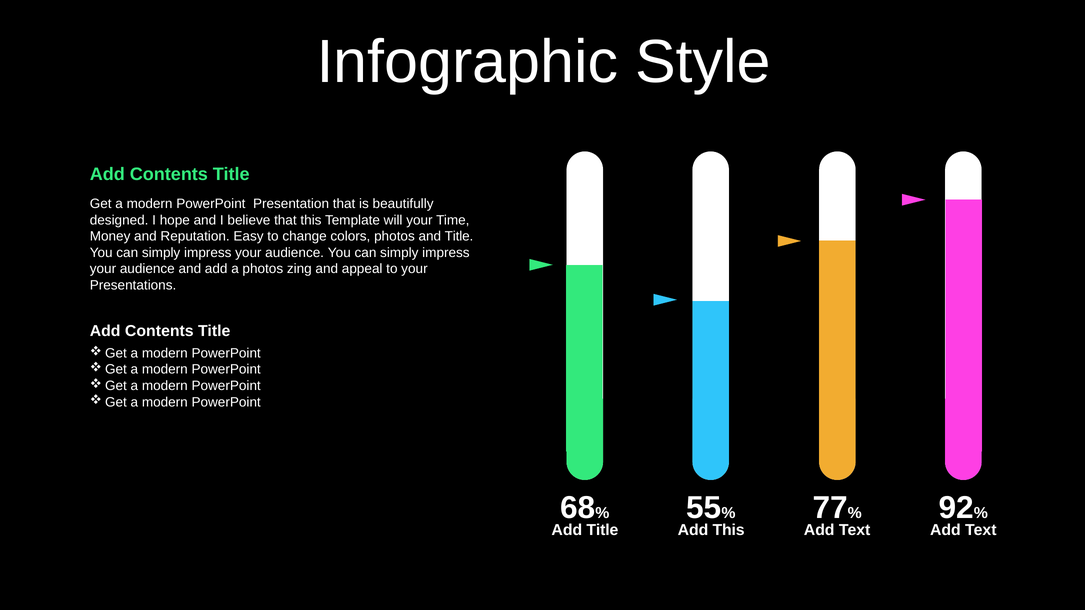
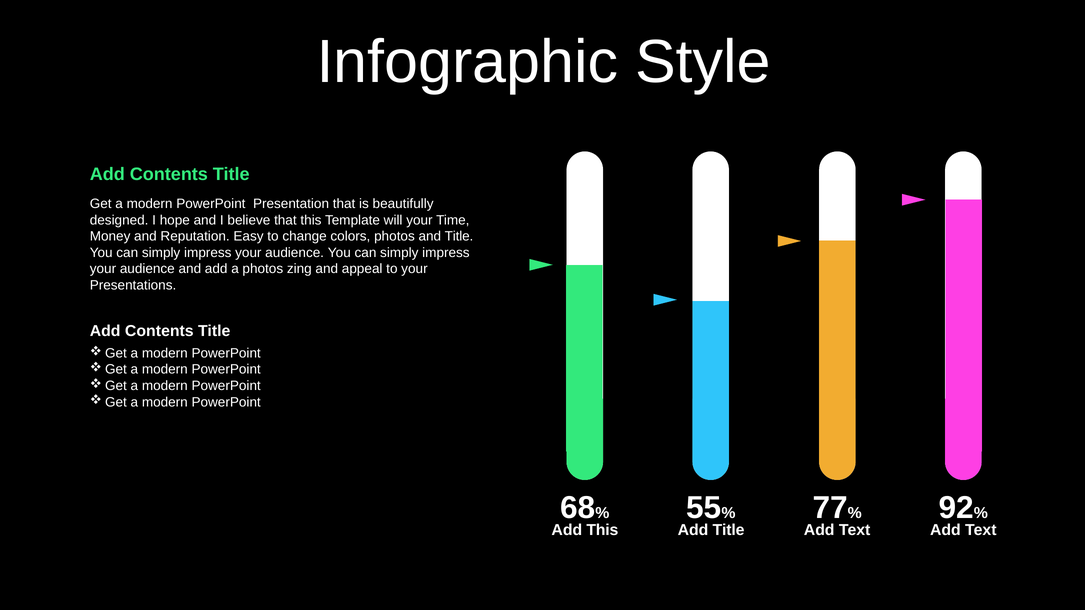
Add Title: Title -> This
Add This: This -> Title
